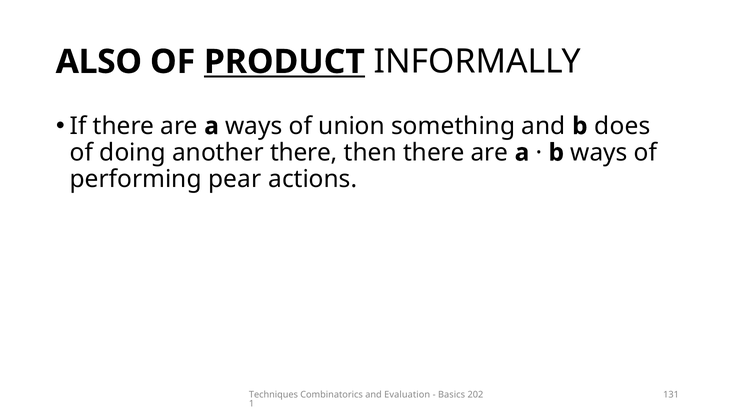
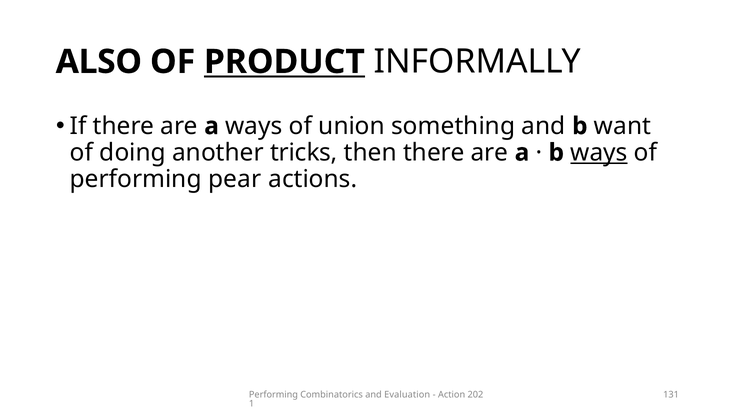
does: does -> want
another there: there -> tricks
ways at (599, 152) underline: none -> present
Techniques at (273, 394): Techniques -> Performing
Basics: Basics -> Action
